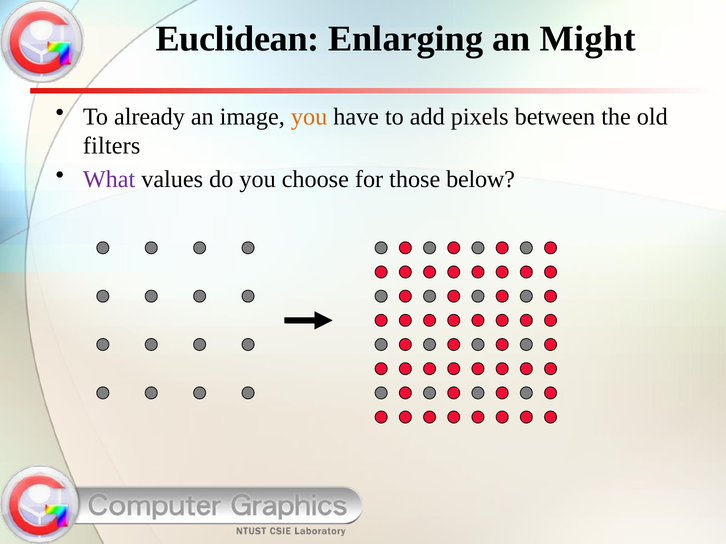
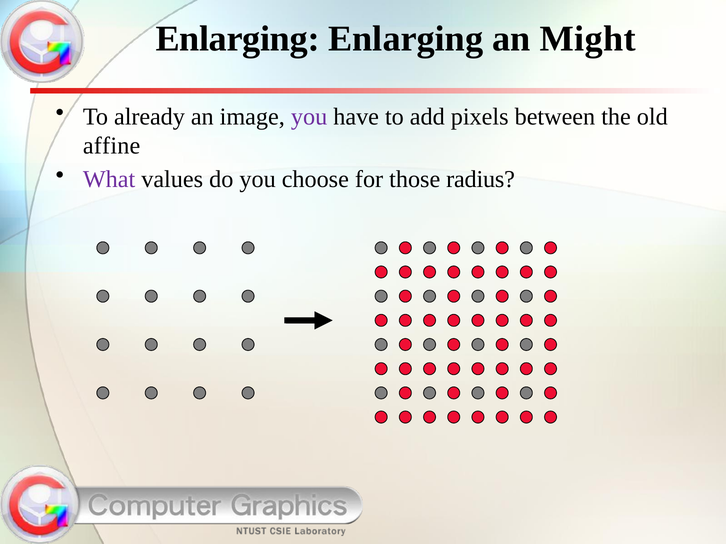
Euclidean at (238, 39): Euclidean -> Enlarging
you at (309, 117) colour: orange -> purple
filters: filters -> affine
below: below -> radius
